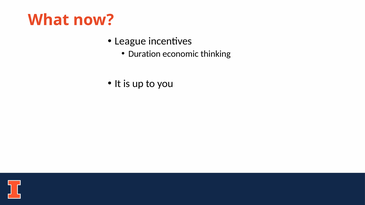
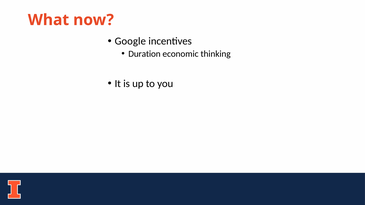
League: League -> Google
